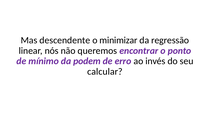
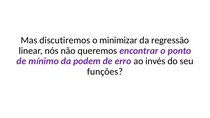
descendente: descendente -> discutiremos
calcular: calcular -> funções
